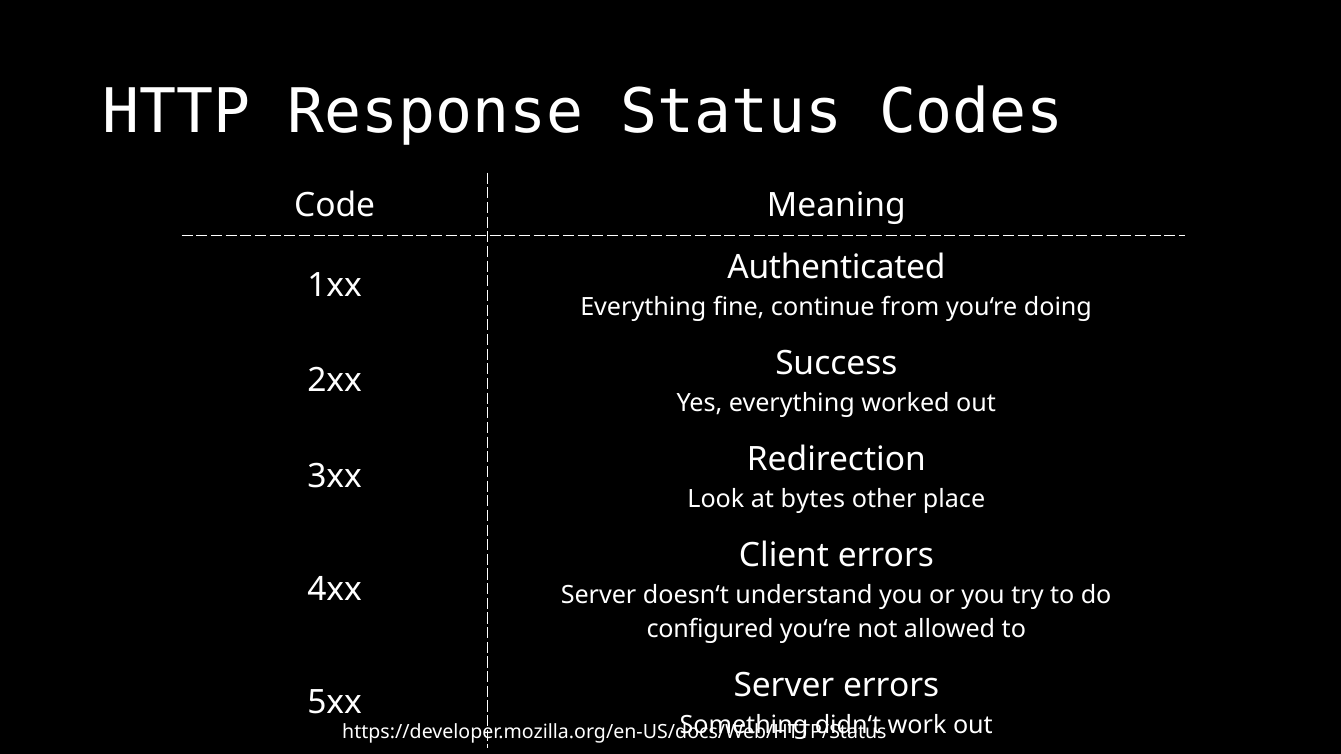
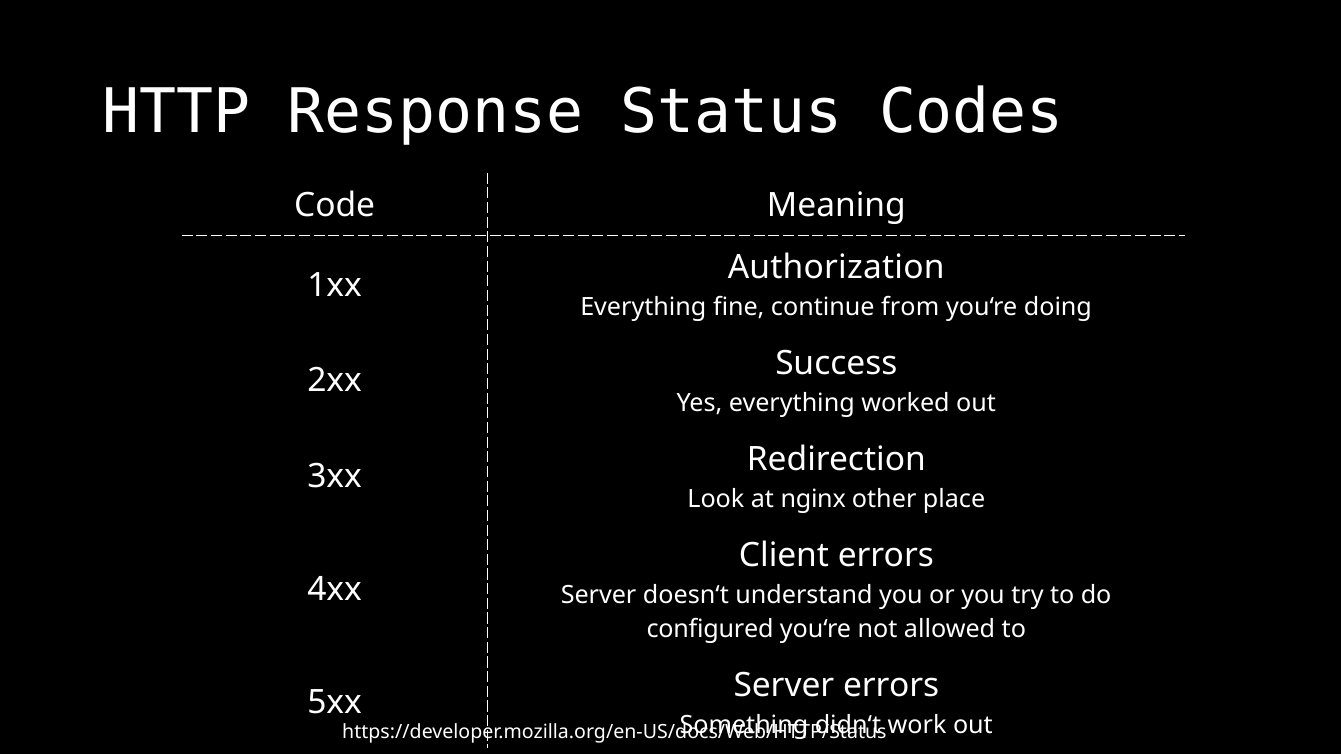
Authenticated: Authenticated -> Authorization
bytes: bytes -> nginx
